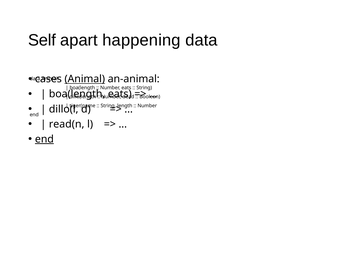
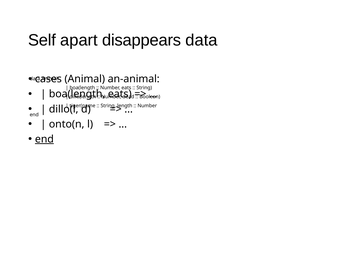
happening: happening -> disappears
Animal at (85, 79) underline: present -> none
read(n: read(n -> onto(n
